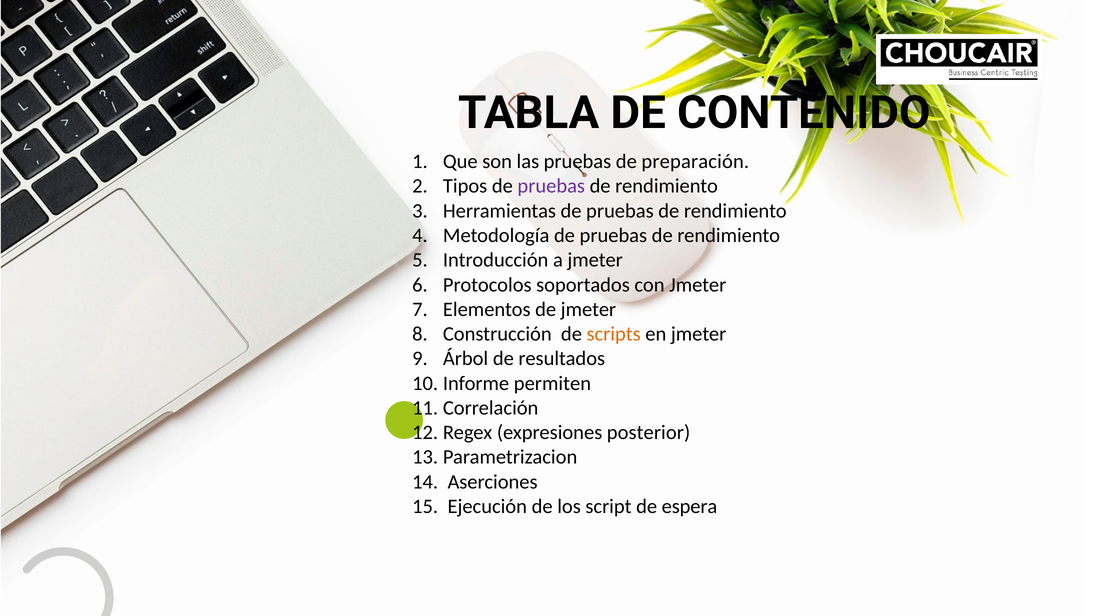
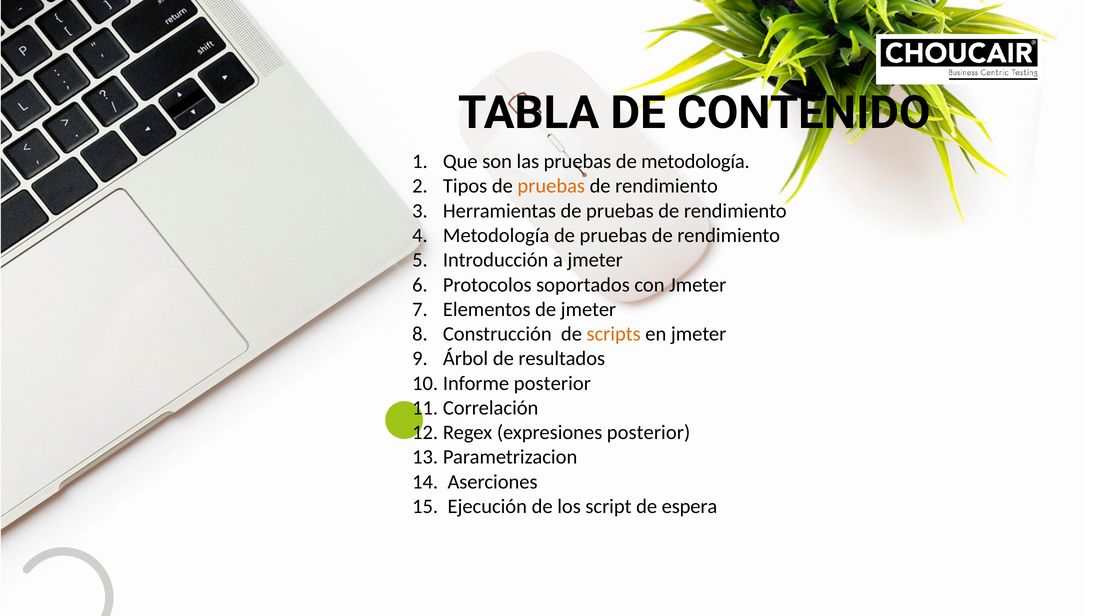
de preparación: preparación -> metodología
pruebas at (551, 186) colour: purple -> orange
permiten at (552, 383): permiten -> posterior
